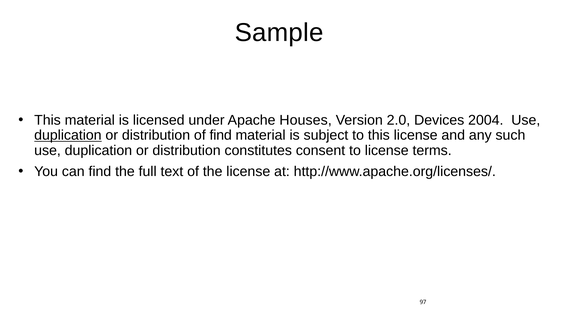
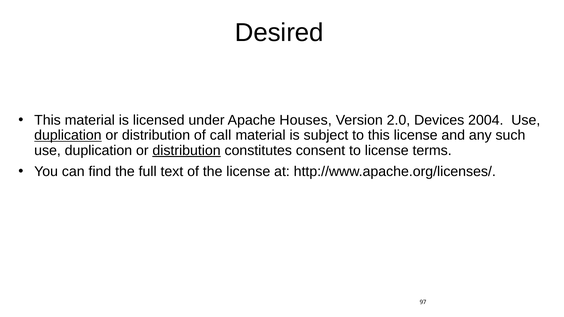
Sample: Sample -> Desired
of find: find -> call
distribution at (187, 151) underline: none -> present
